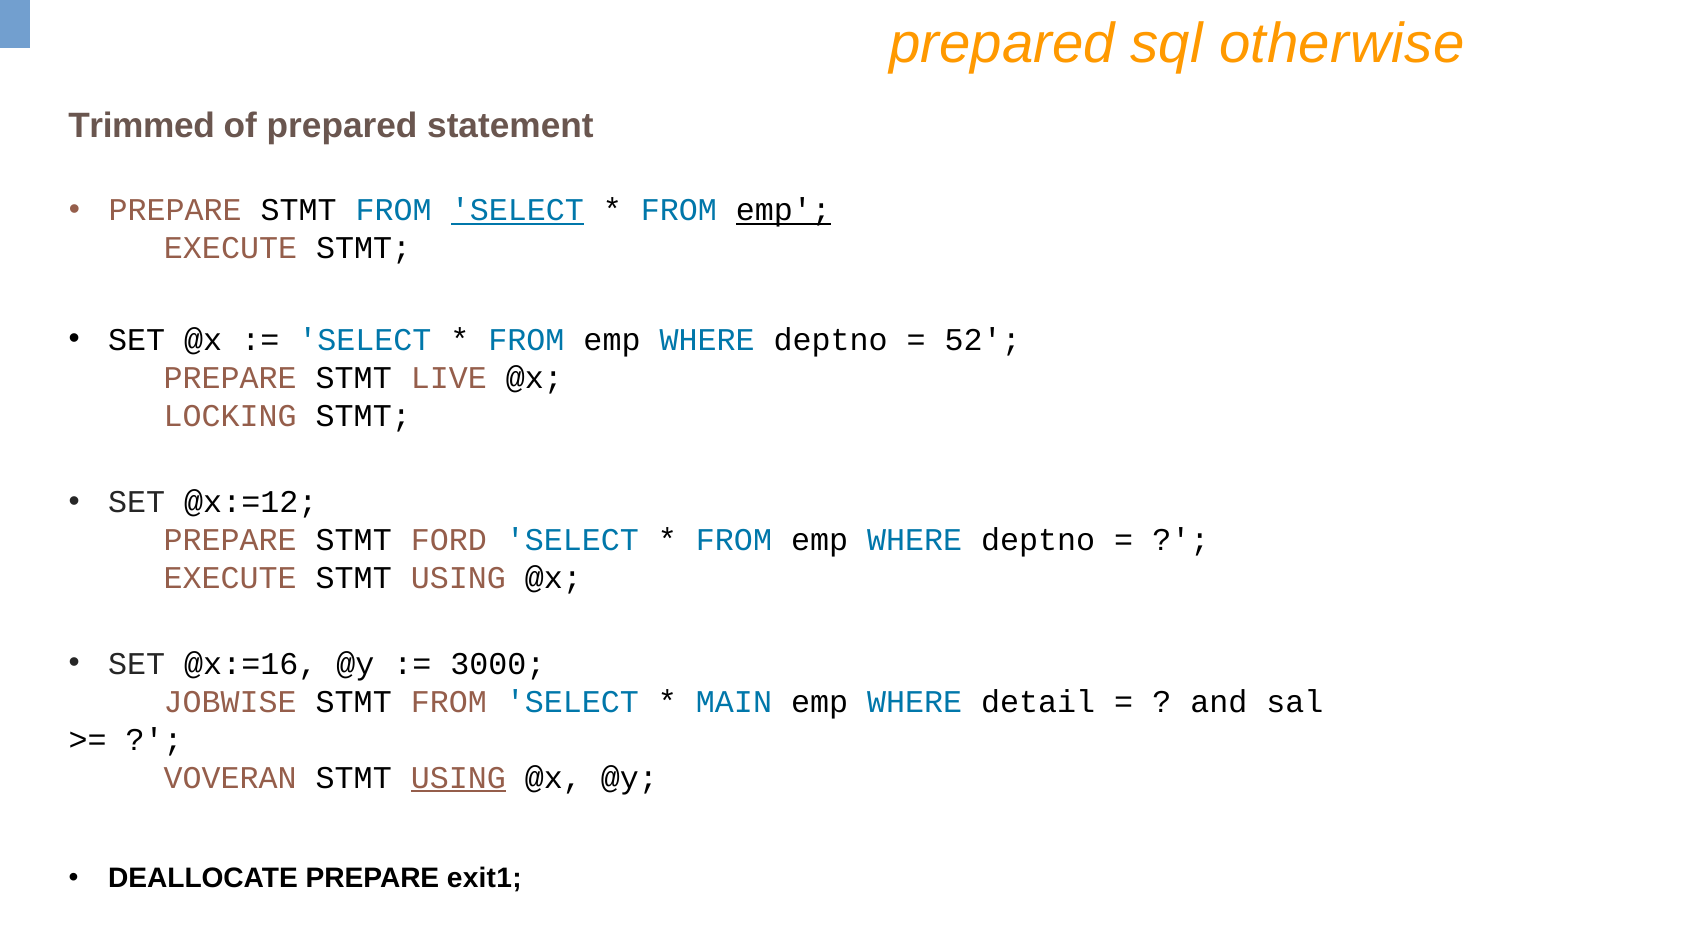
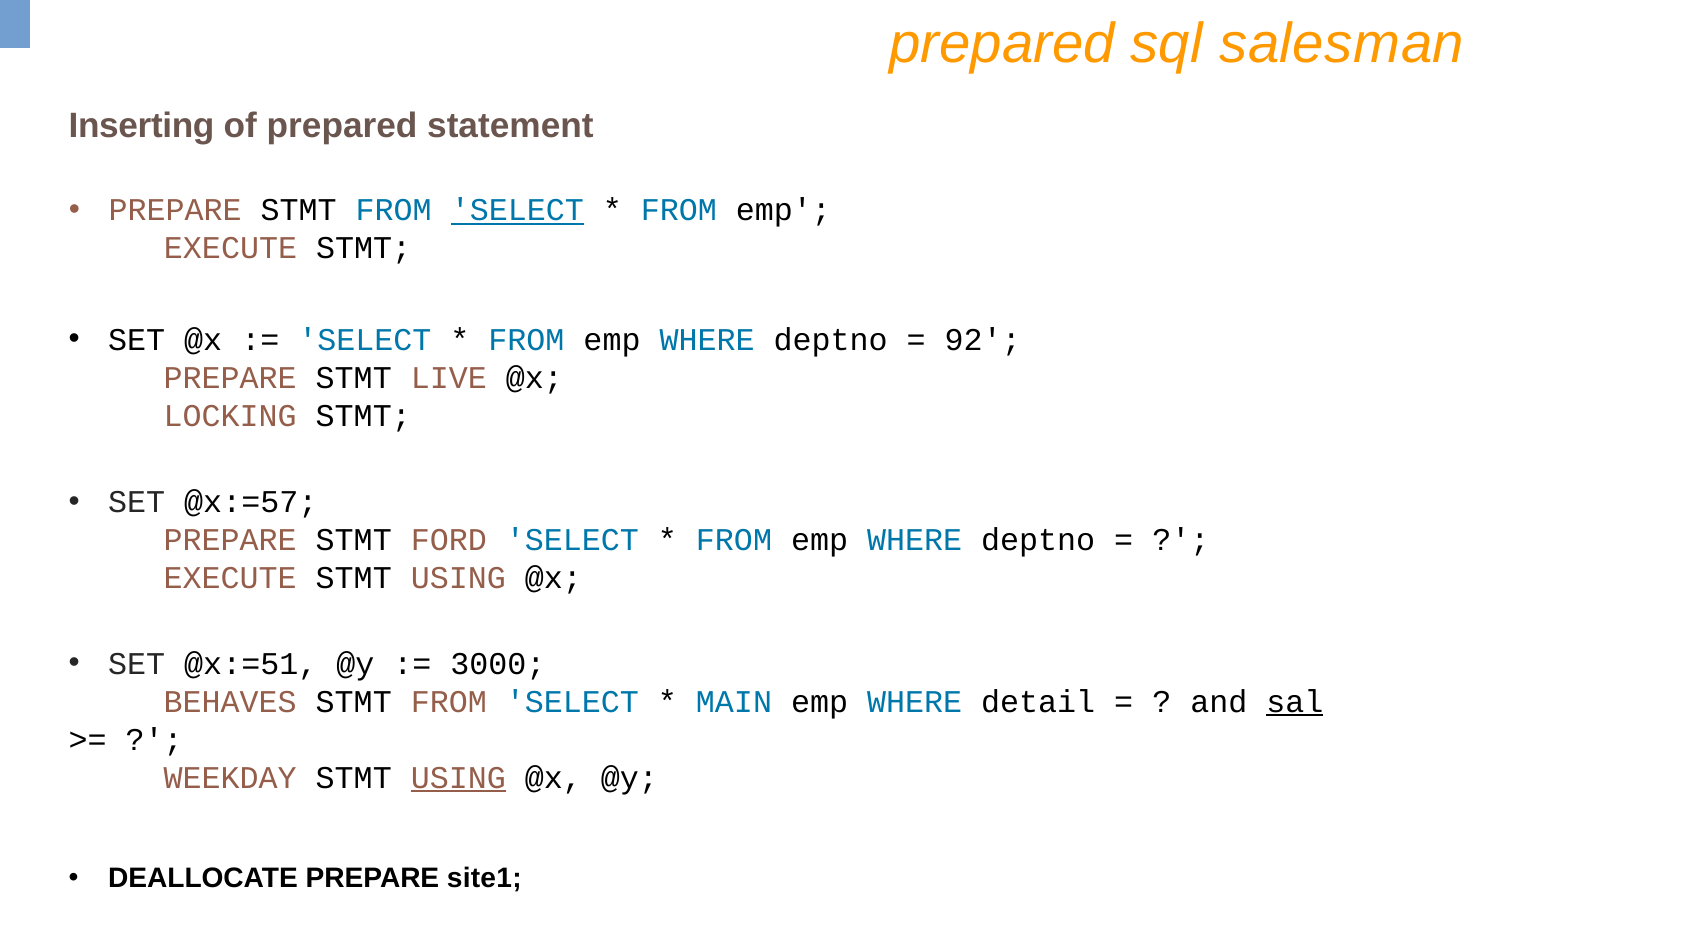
otherwise: otherwise -> salesman
Trimmed: Trimmed -> Inserting
emp at (783, 210) underline: present -> none
52: 52 -> 92
@x:=12: @x:=12 -> @x:=57
@x:=16: @x:=16 -> @x:=51
JOBWISE: JOBWISE -> BEHAVES
sal underline: none -> present
VOVERAN: VOVERAN -> WEEKDAY
exit1: exit1 -> site1
